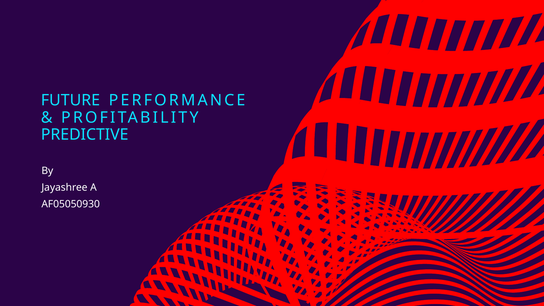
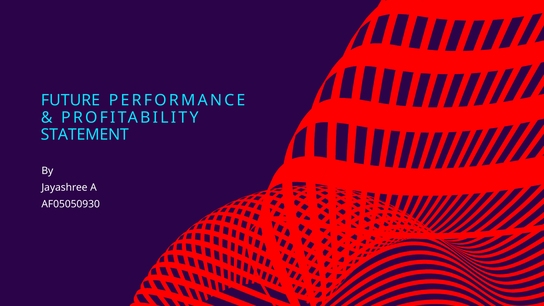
PREDICTIVE: PREDICTIVE -> STATEMENT
